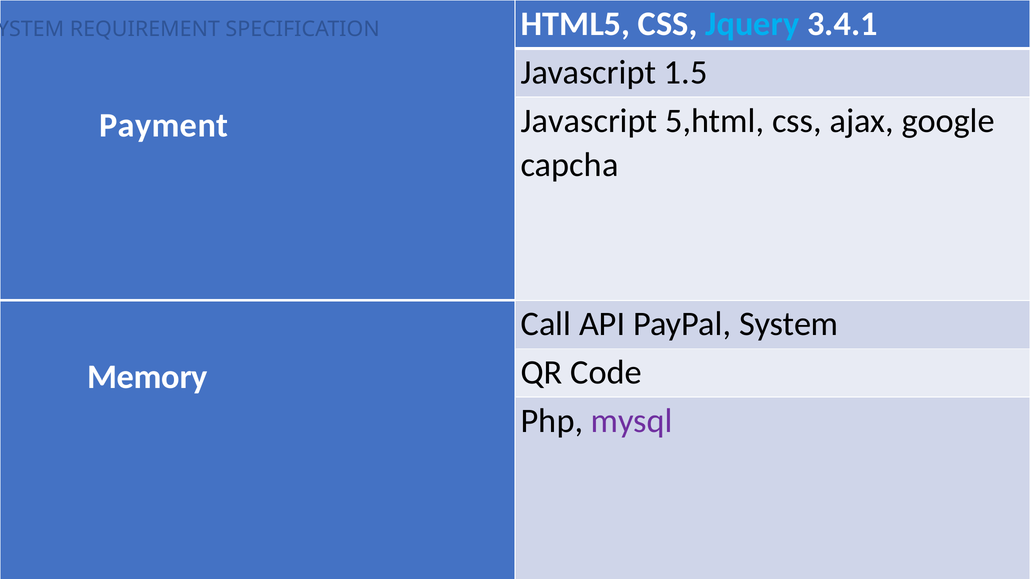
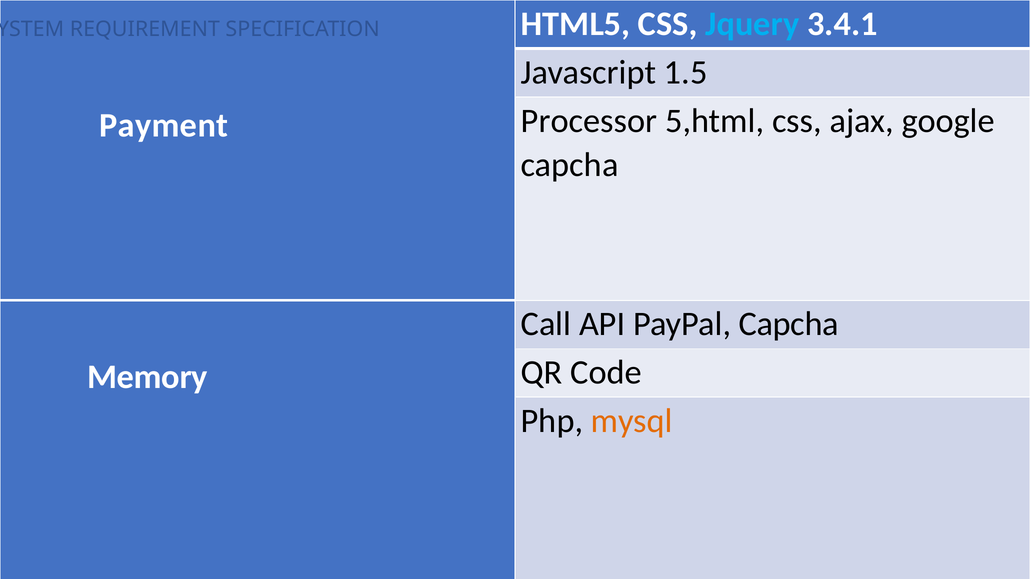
Javascript at (589, 121): Javascript -> Processor
PayPal System: System -> Capcha
mysql at (632, 421) colour: purple -> orange
